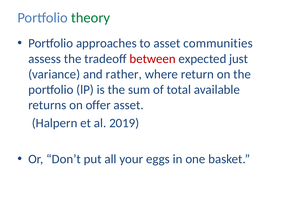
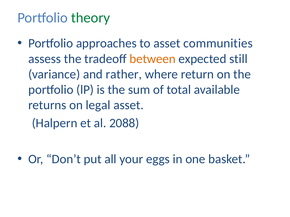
between colour: red -> orange
just: just -> still
offer: offer -> legal
2019: 2019 -> 2088
